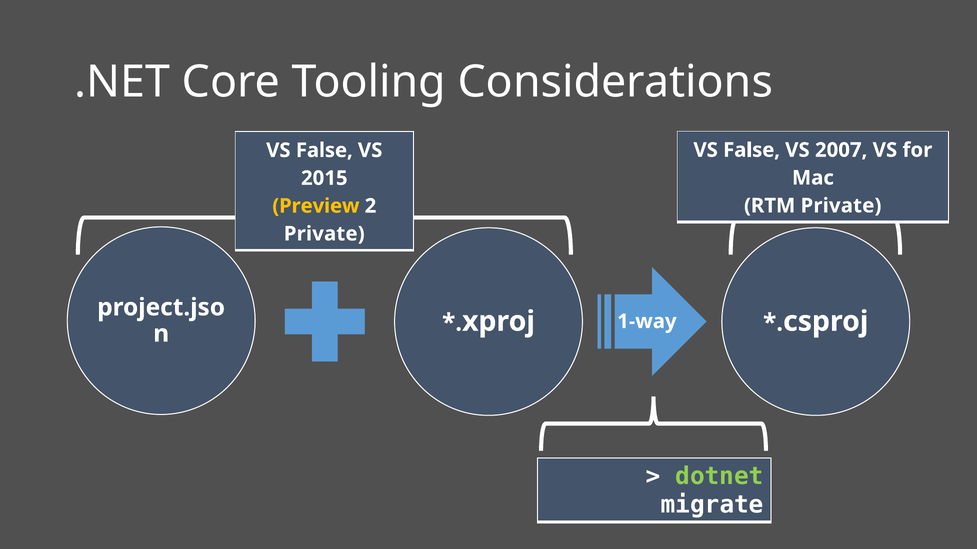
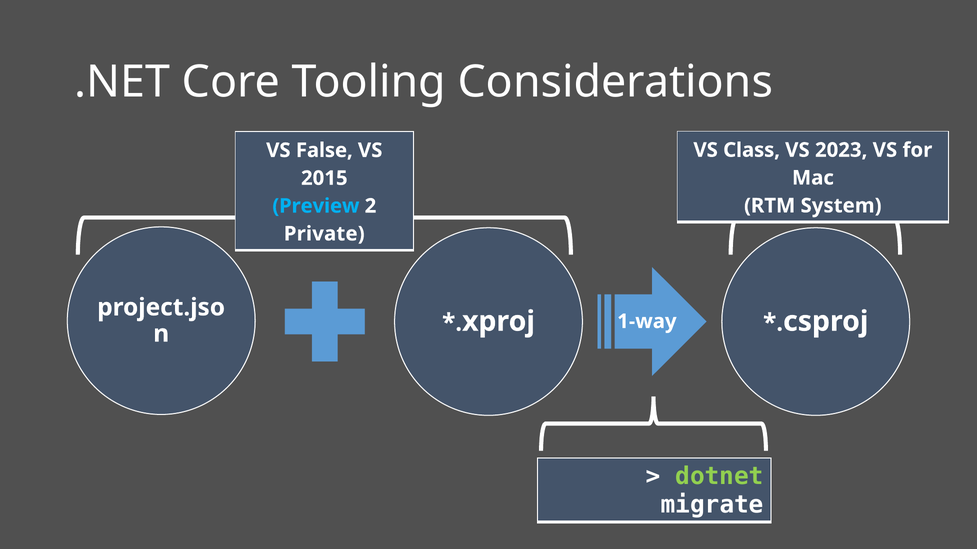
False at (752, 150): False -> Class
2007: 2007 -> 2023
RTM Private: Private -> System
Preview colour: yellow -> light blue
